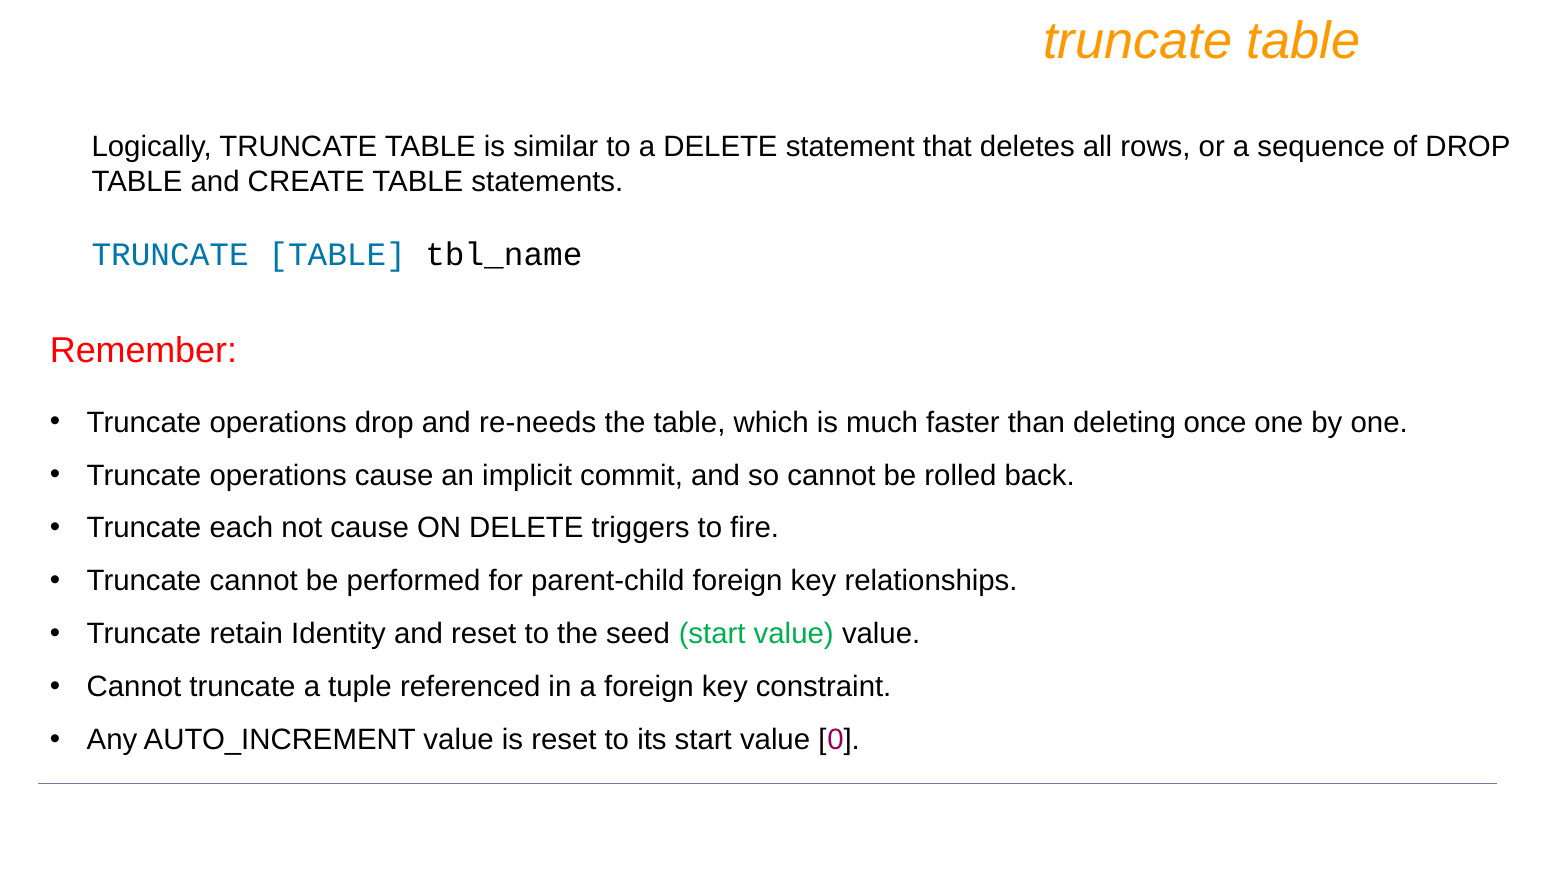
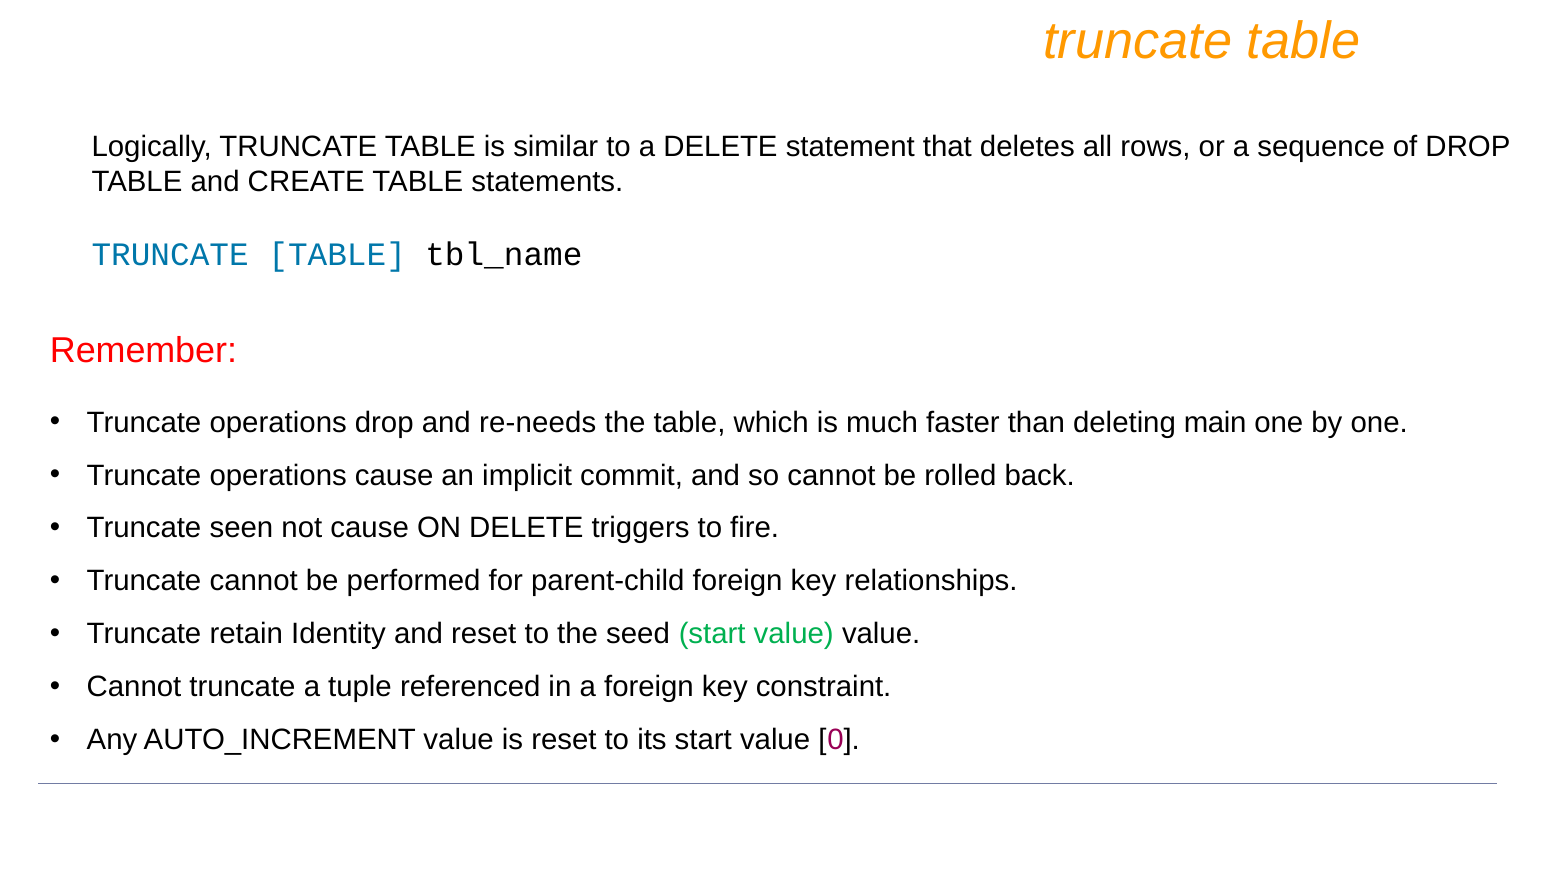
once: once -> main
each: each -> seen
